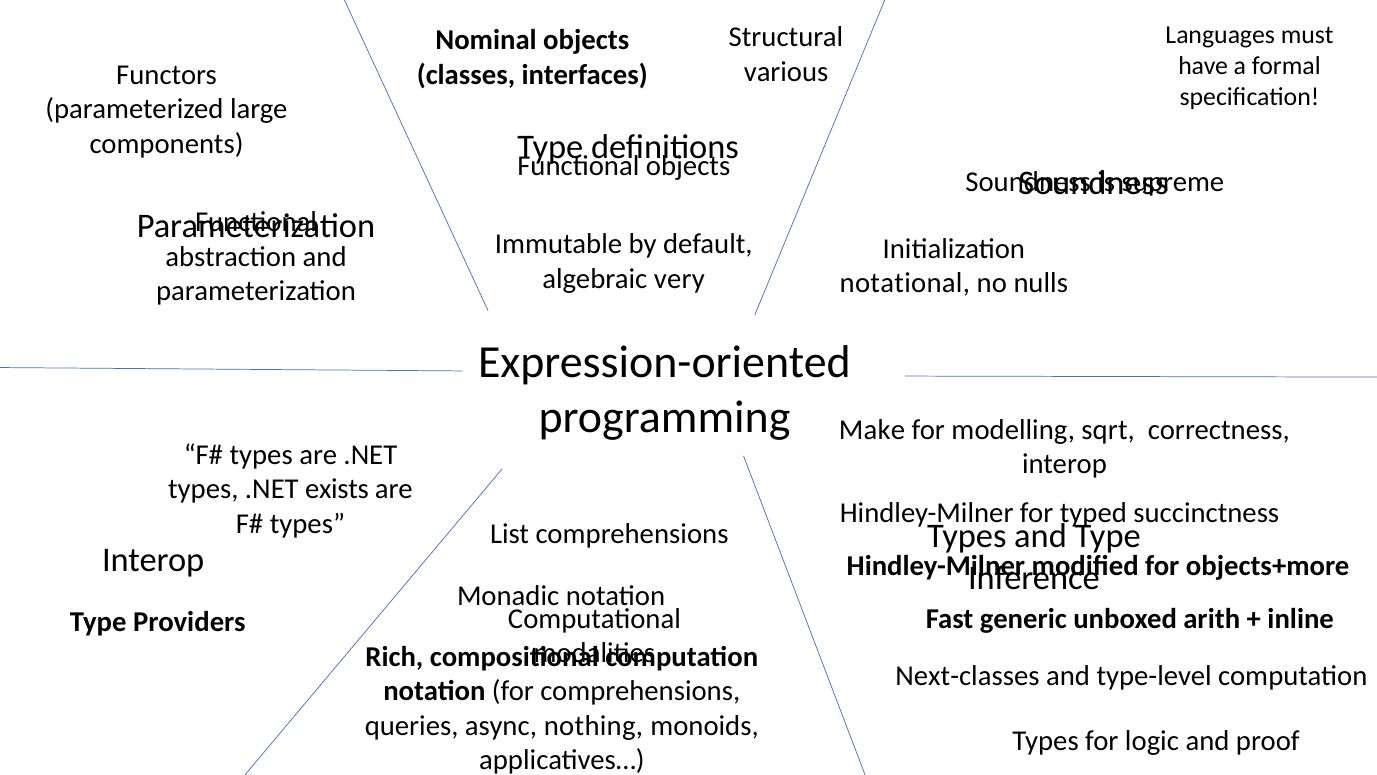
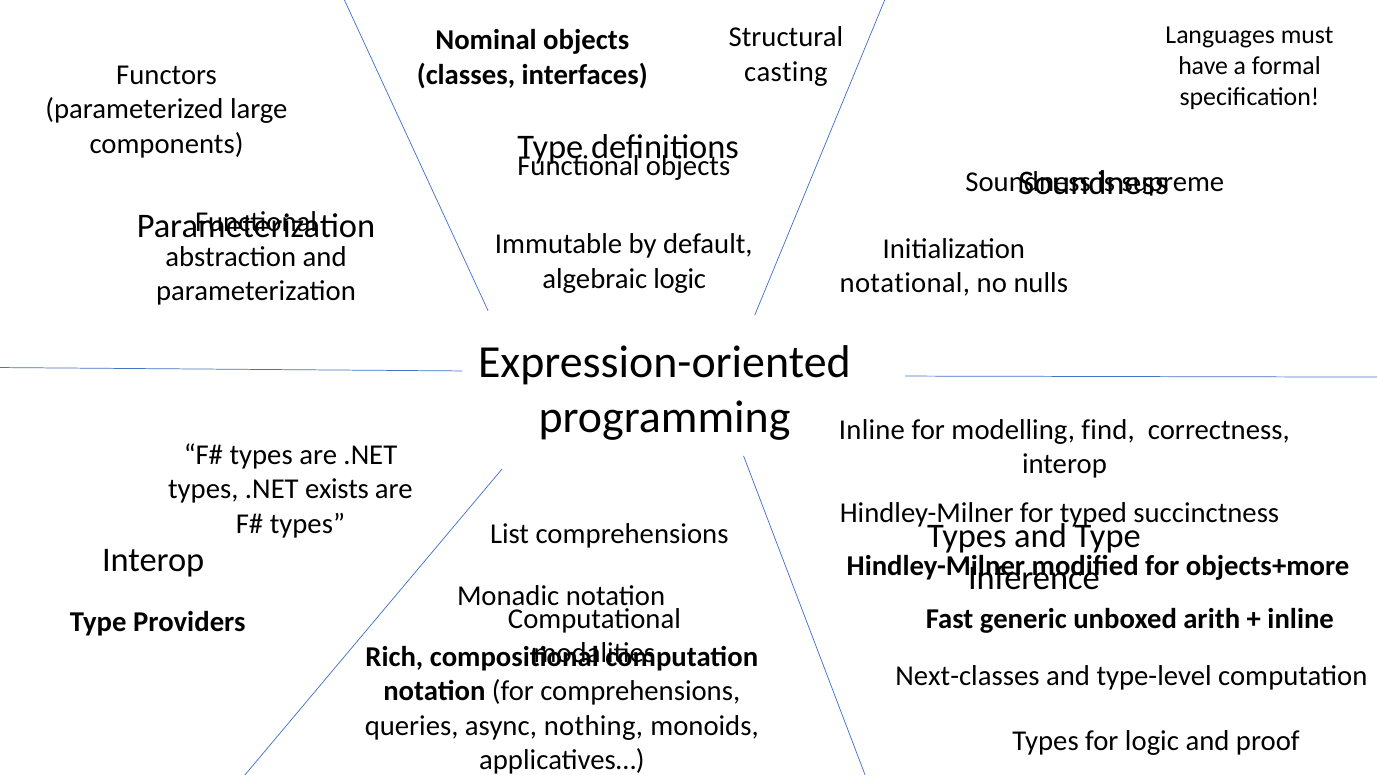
various: various -> casting
algebraic very: very -> logic
Make at (872, 430): Make -> Inline
sqrt: sqrt -> find
